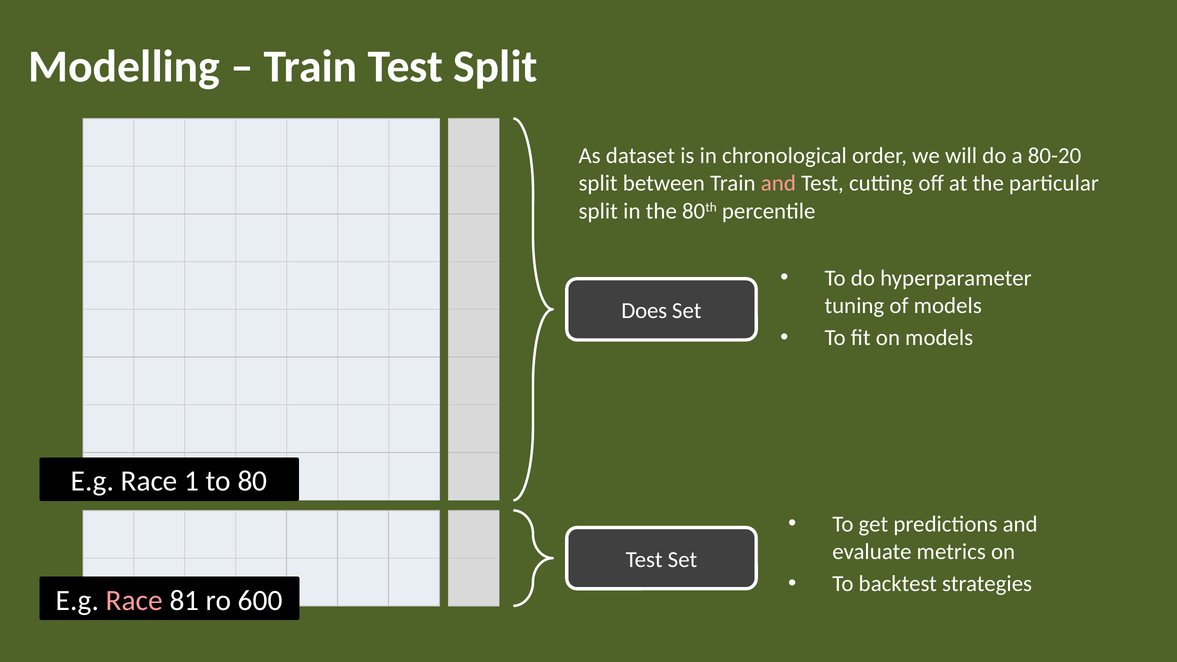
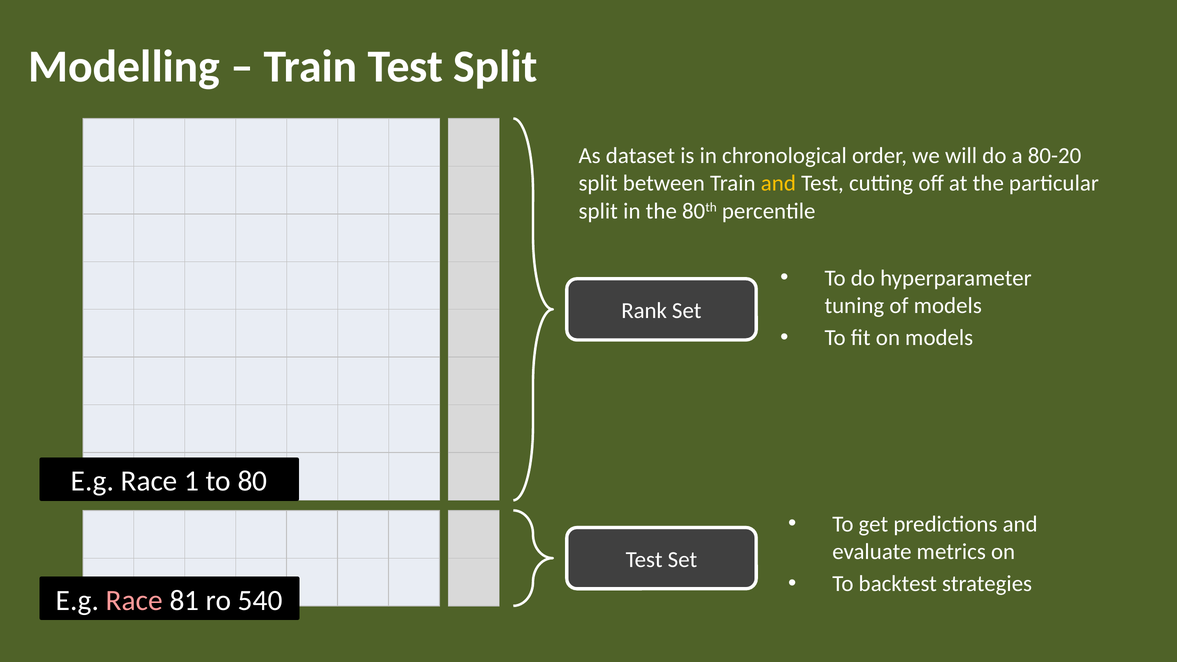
and at (778, 183) colour: pink -> yellow
Does: Does -> Rank
600: 600 -> 540
